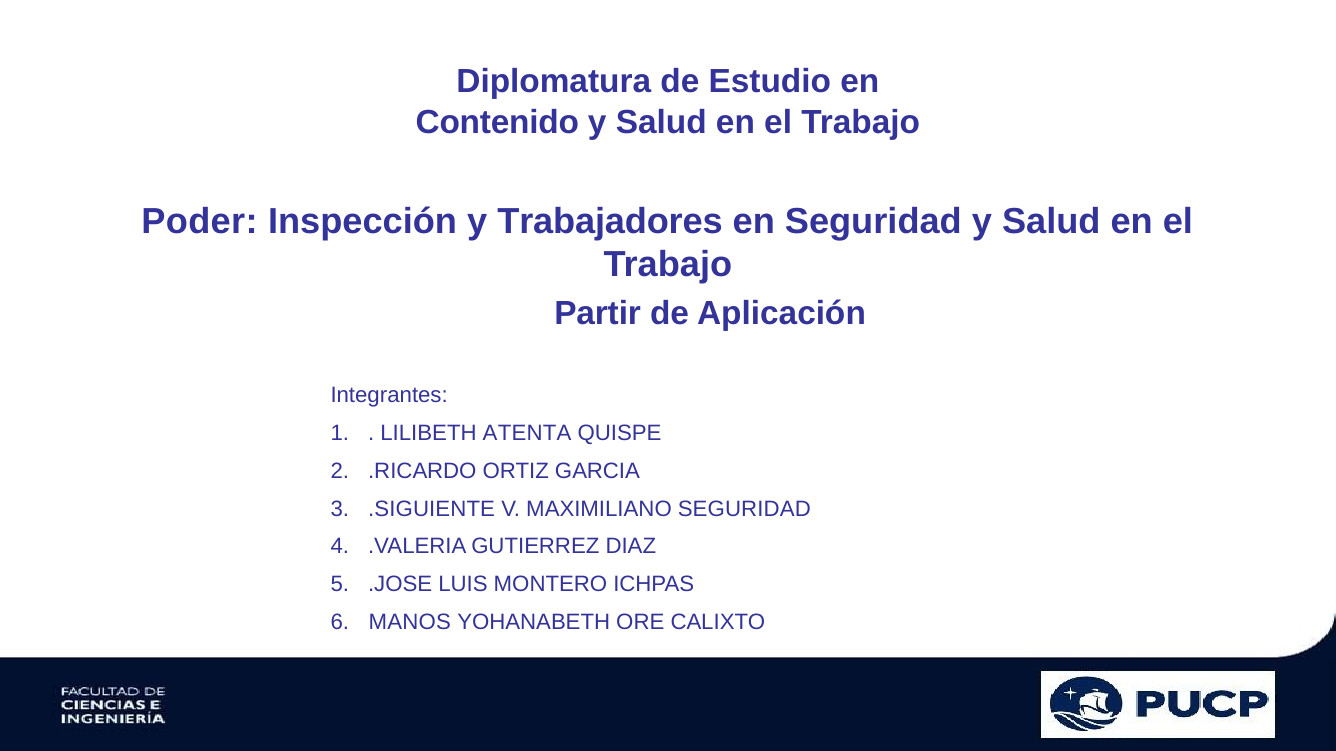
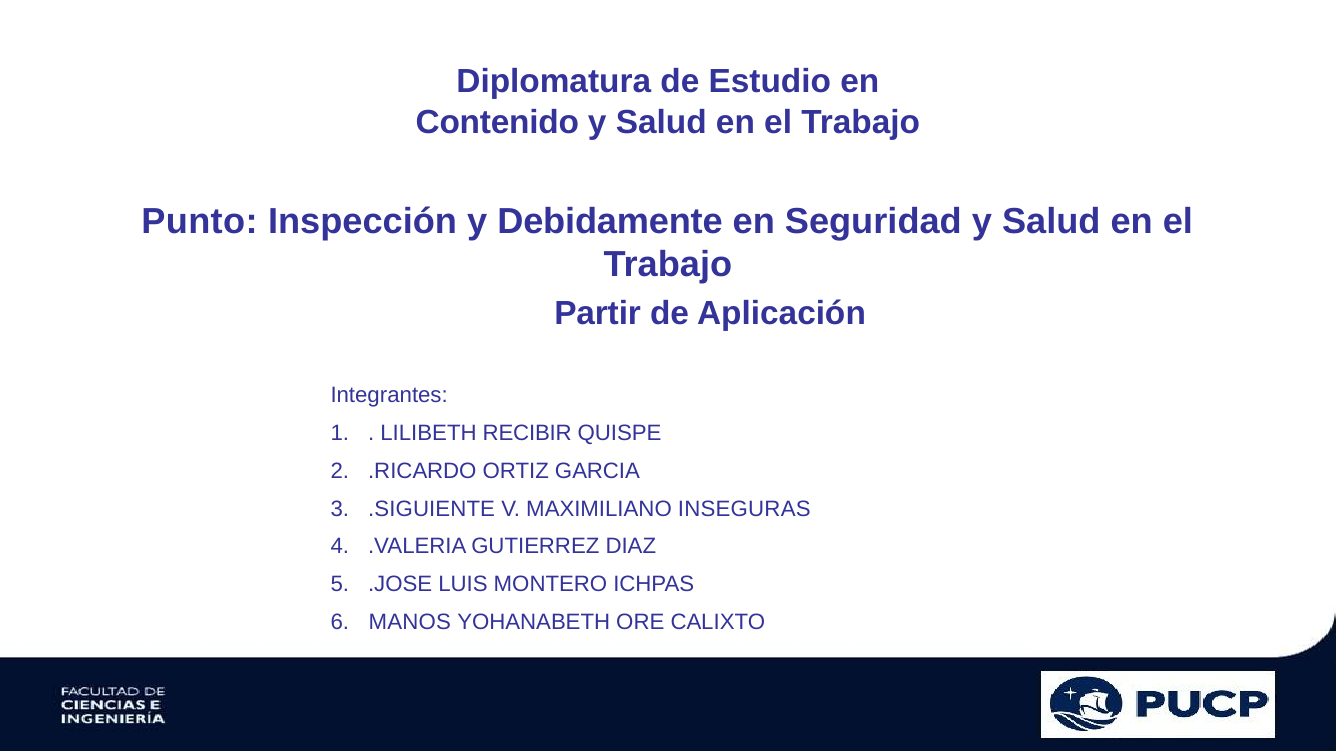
Poder: Poder -> Punto
Trabajadores: Trabajadores -> Debidamente
ATENTA: ATENTA -> RECIBIR
MAXIMILIANO SEGURIDAD: SEGURIDAD -> INSEGURAS
